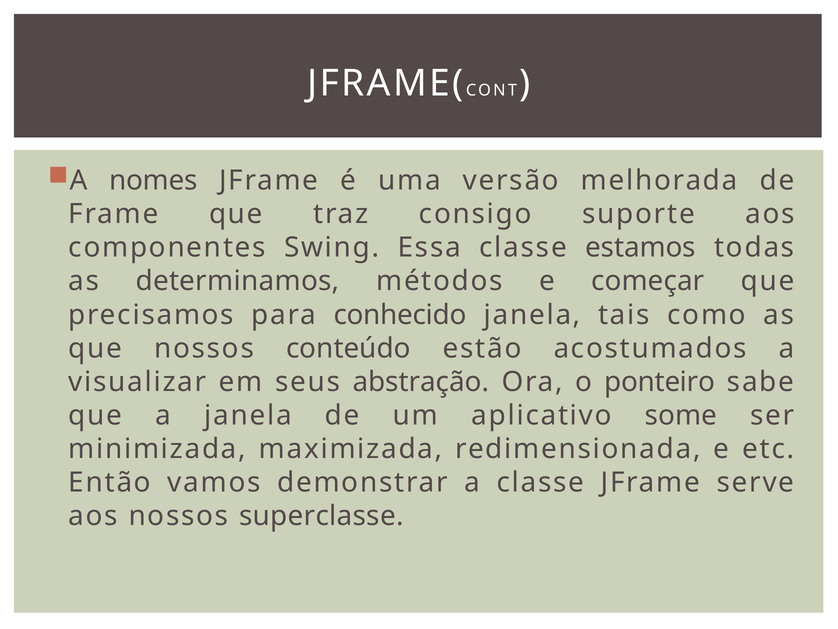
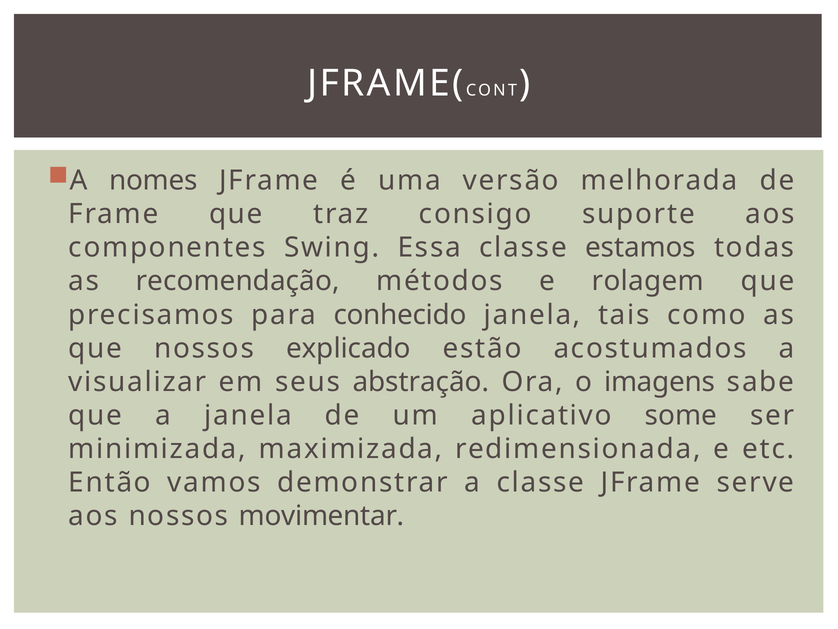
determinamos: determinamos -> recomendação
começar: começar -> rolagem
conteúdo: conteúdo -> explicado
ponteiro: ponteiro -> imagens
superclasse: superclasse -> movimentar
